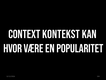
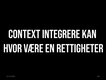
KONTEKST: KONTEKST -> INTEGRERE
POPULARITET: POPULARITET -> RETTIGHETER
